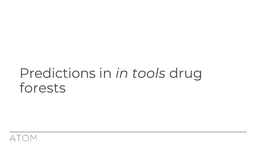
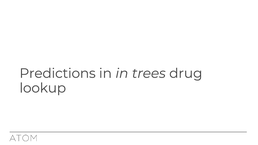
tools: tools -> trees
forests: forests -> lookup
